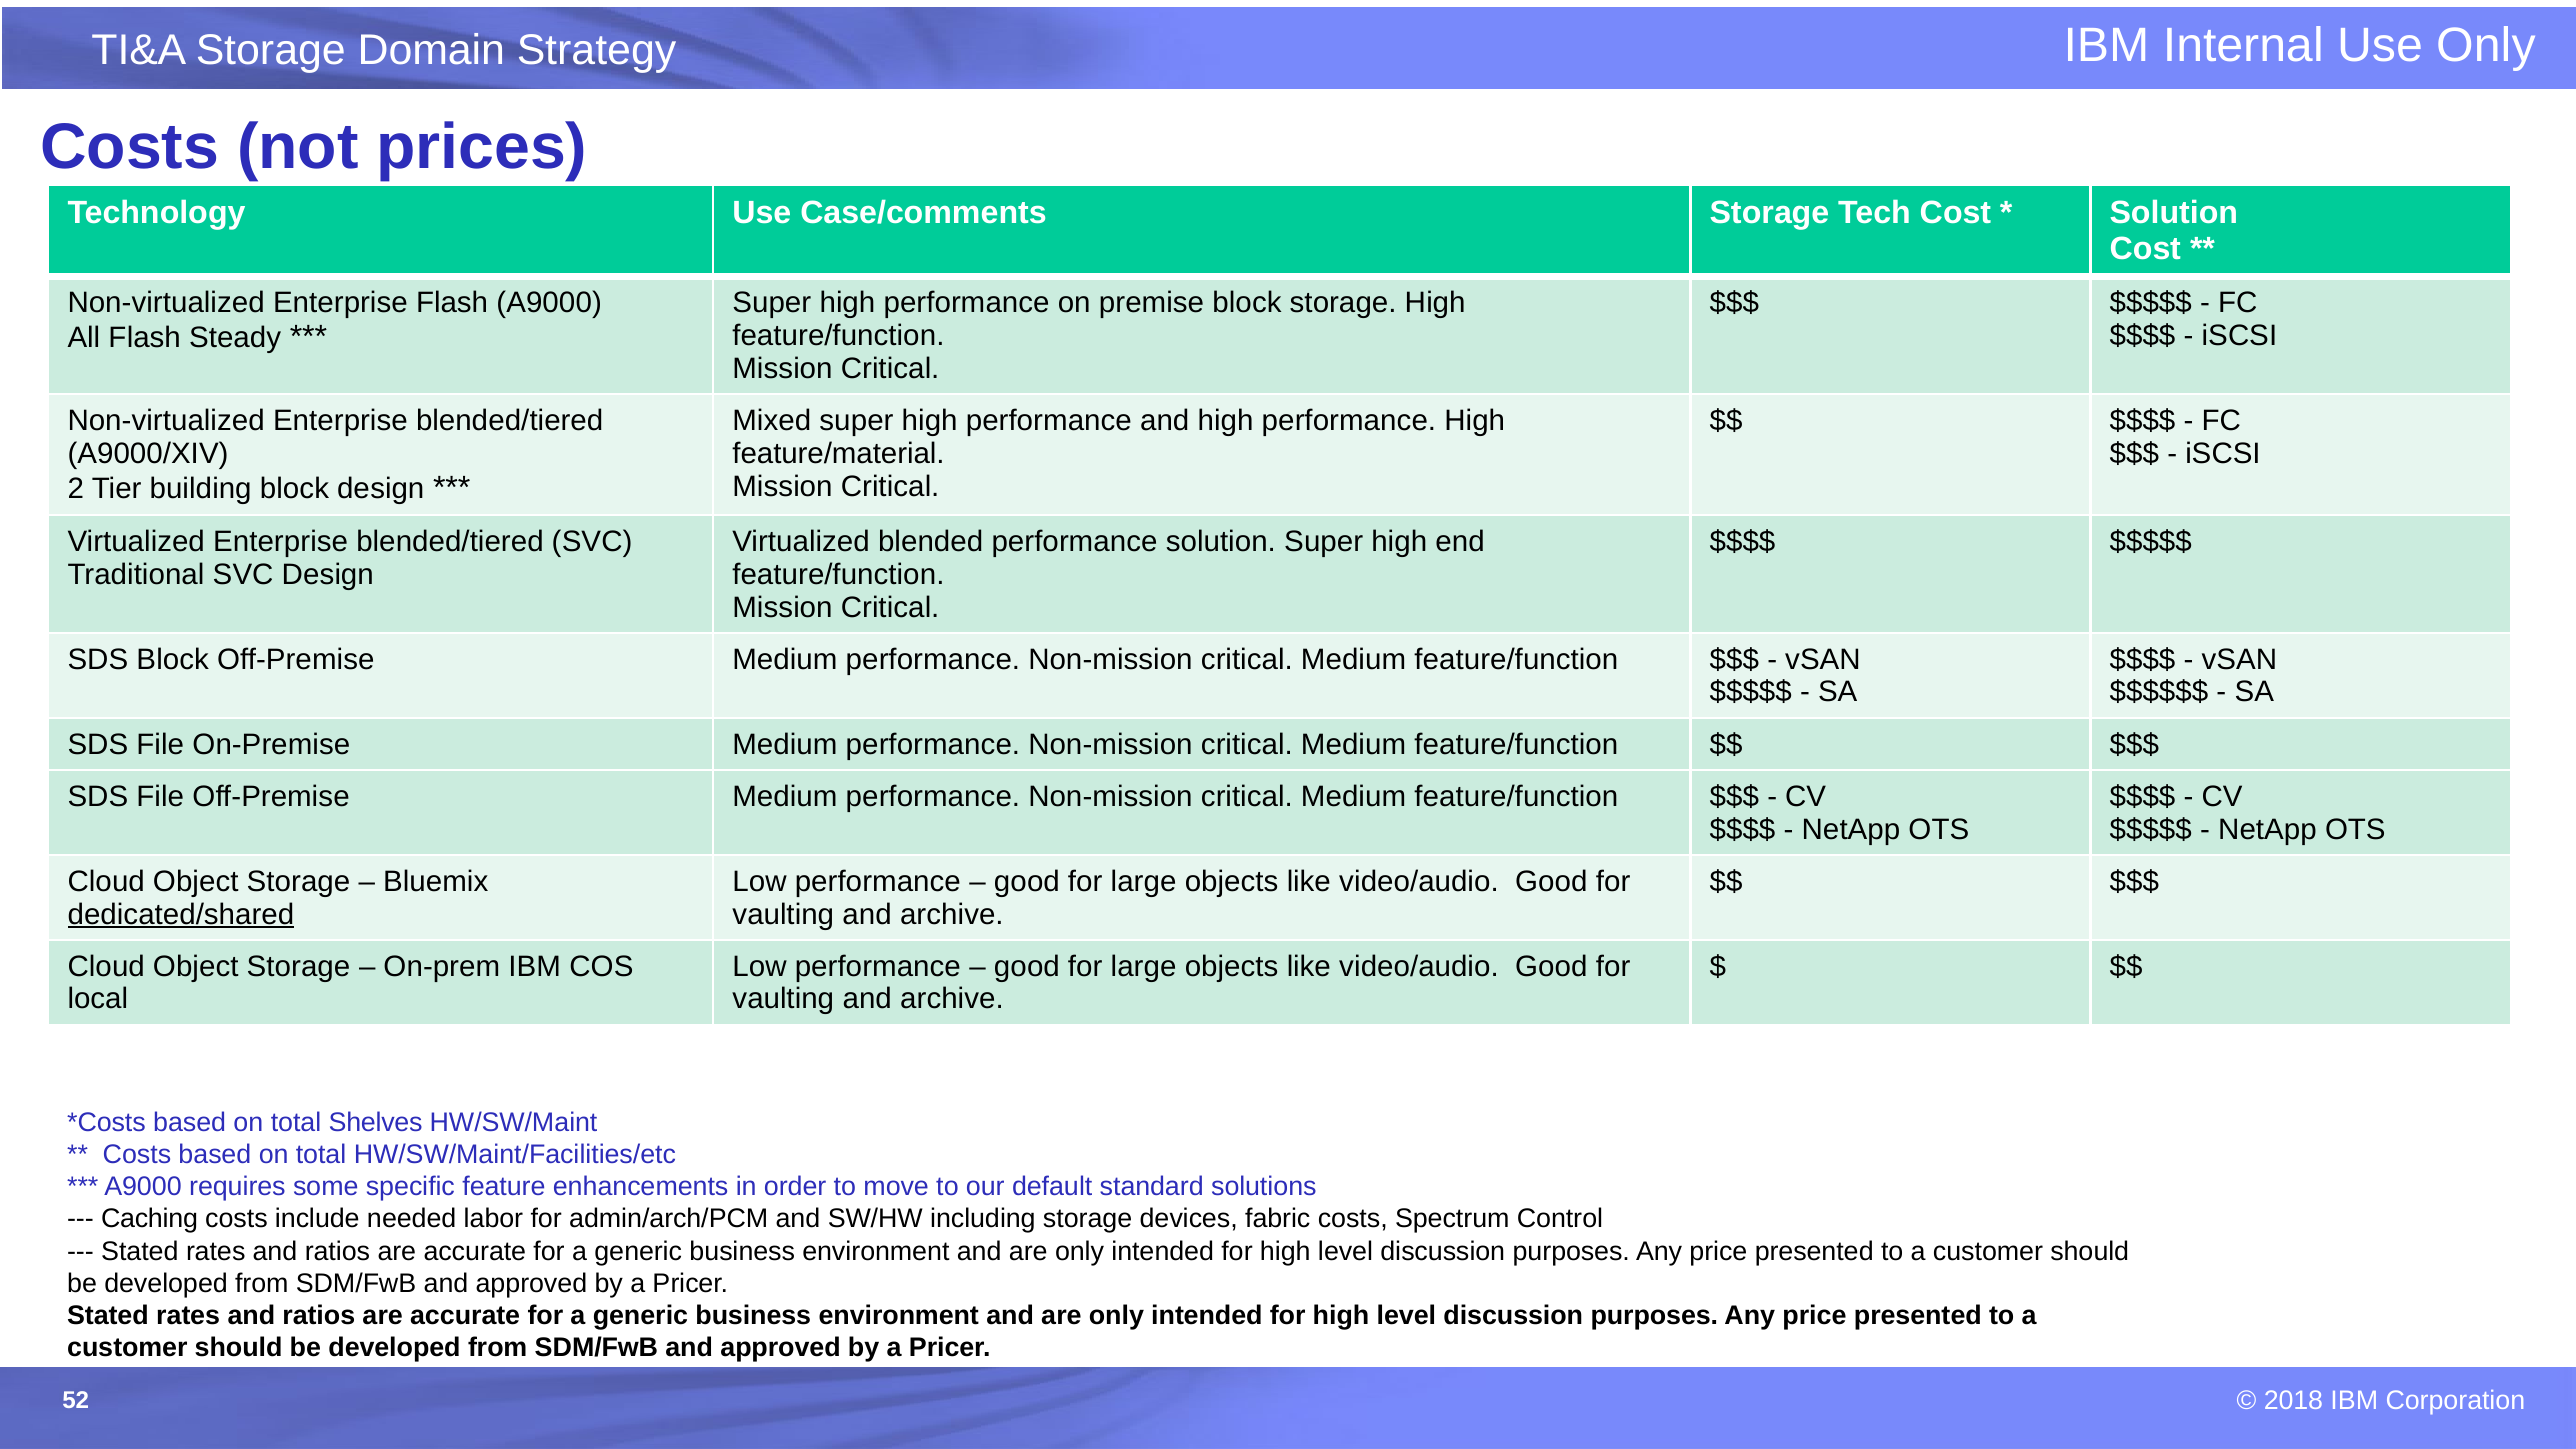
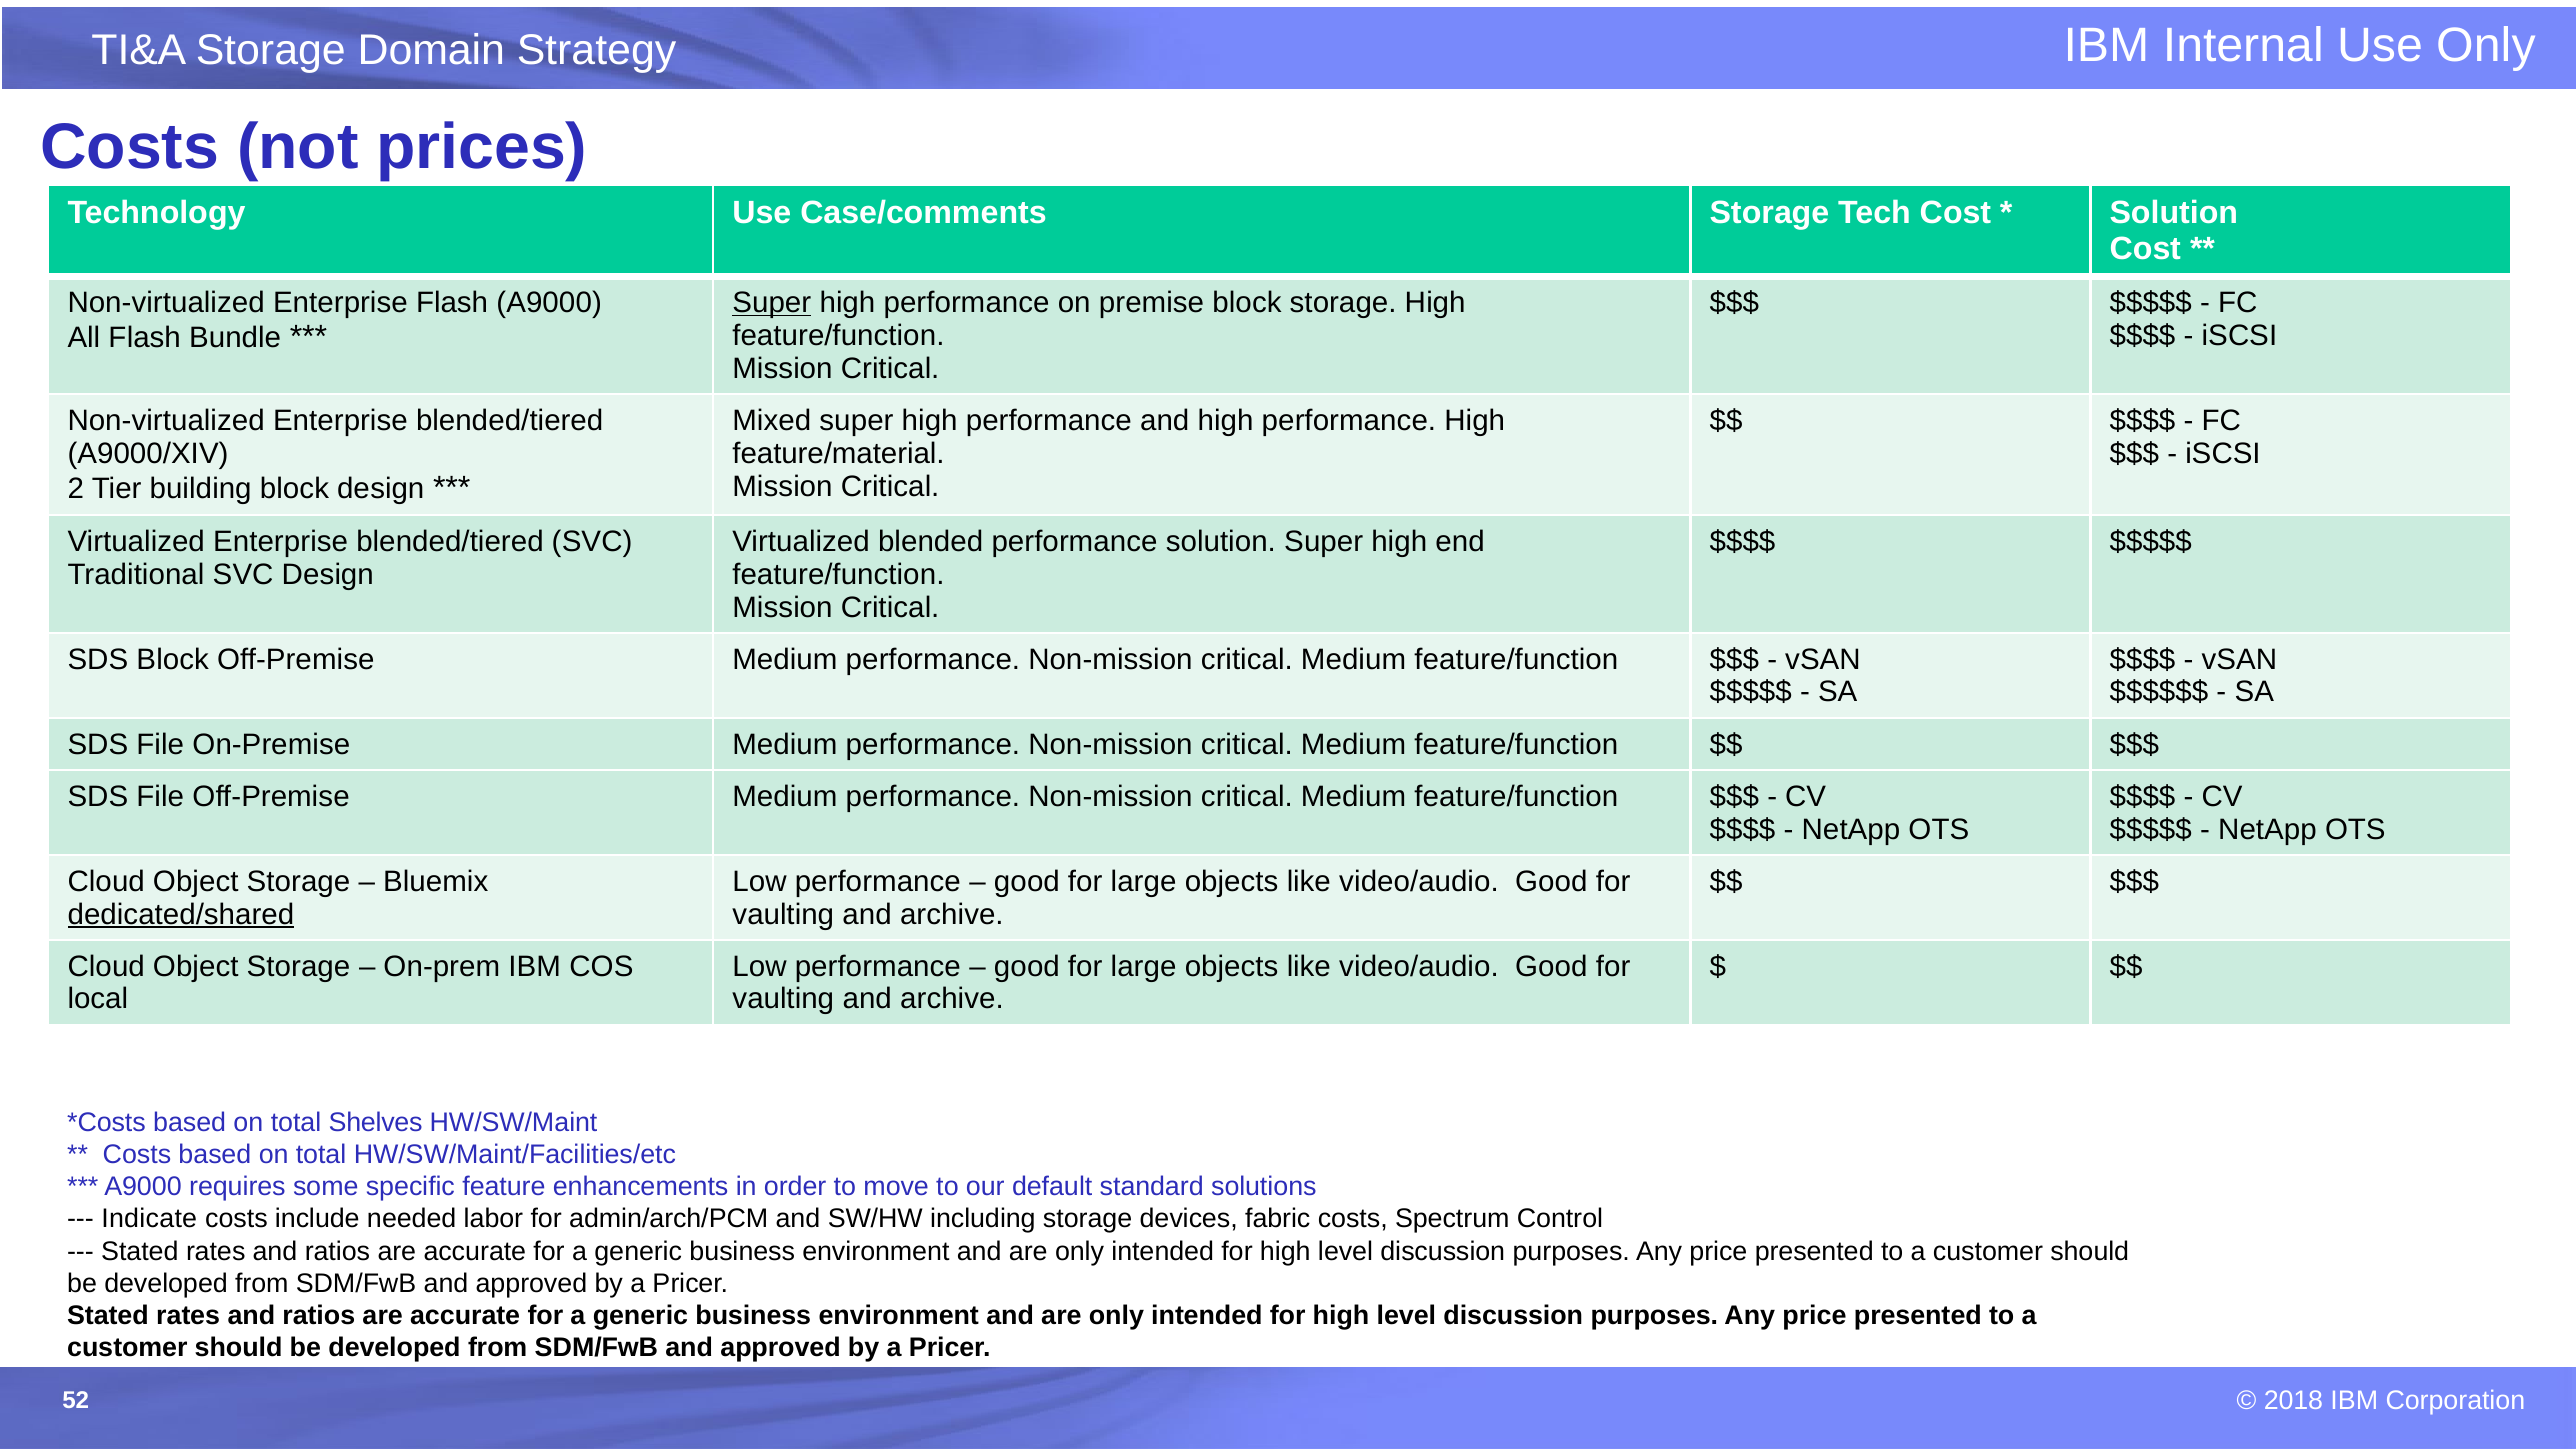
Super at (772, 303) underline: none -> present
Steady: Steady -> Bundle
Caching: Caching -> Indicate
